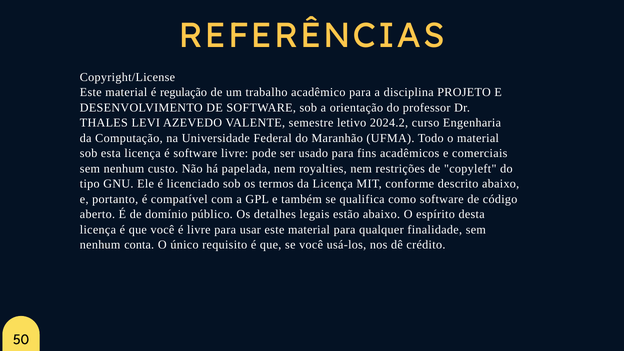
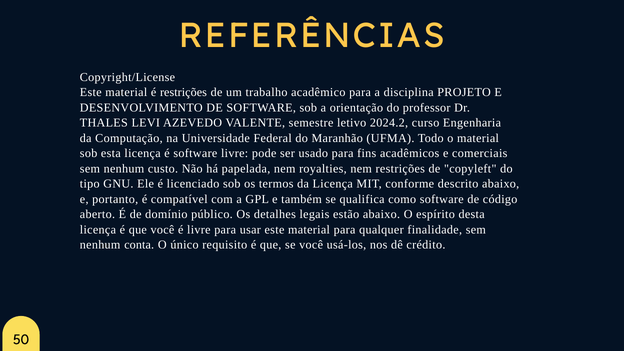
é regulação: regulação -> restrições
